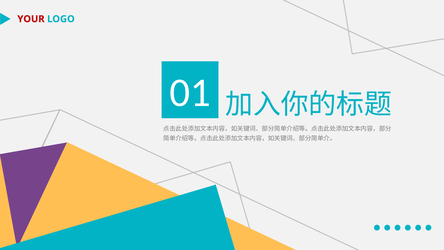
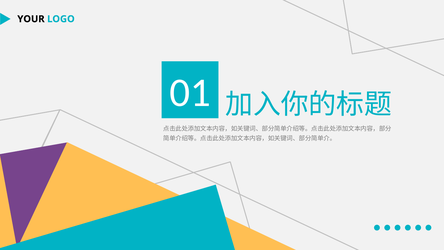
YOUR colour: red -> black
